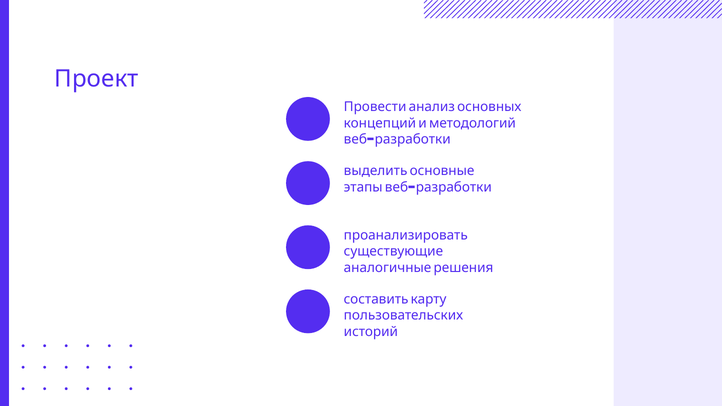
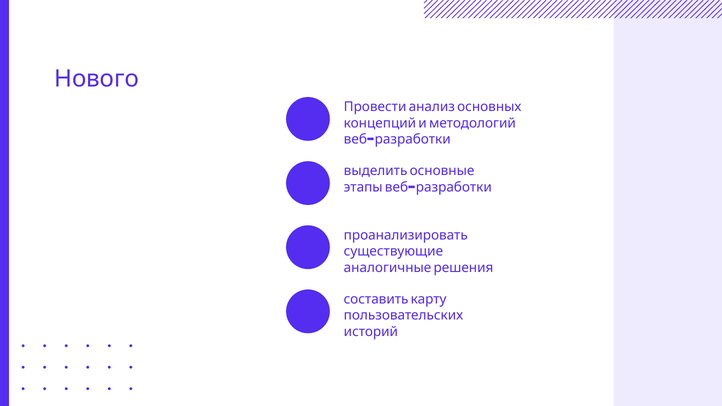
Проект: Проект -> Нового
